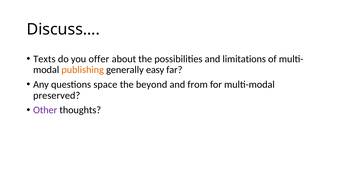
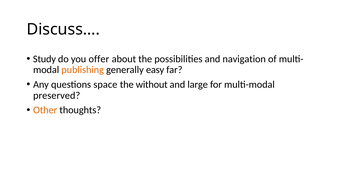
Texts: Texts -> Study
limitations: limitations -> navigation
beyond: beyond -> without
from: from -> large
Other colour: purple -> orange
